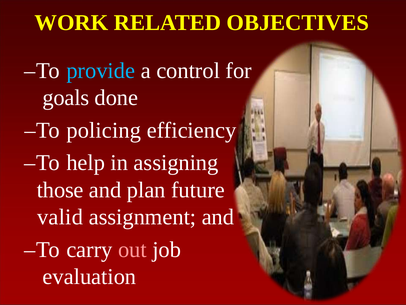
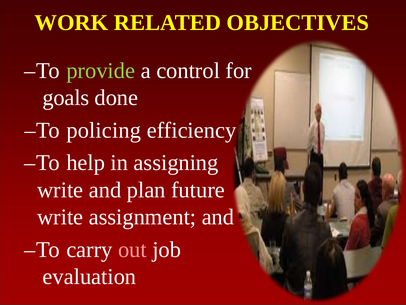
provide colour: light blue -> light green
those at (60, 190): those -> write
valid at (60, 217): valid -> write
